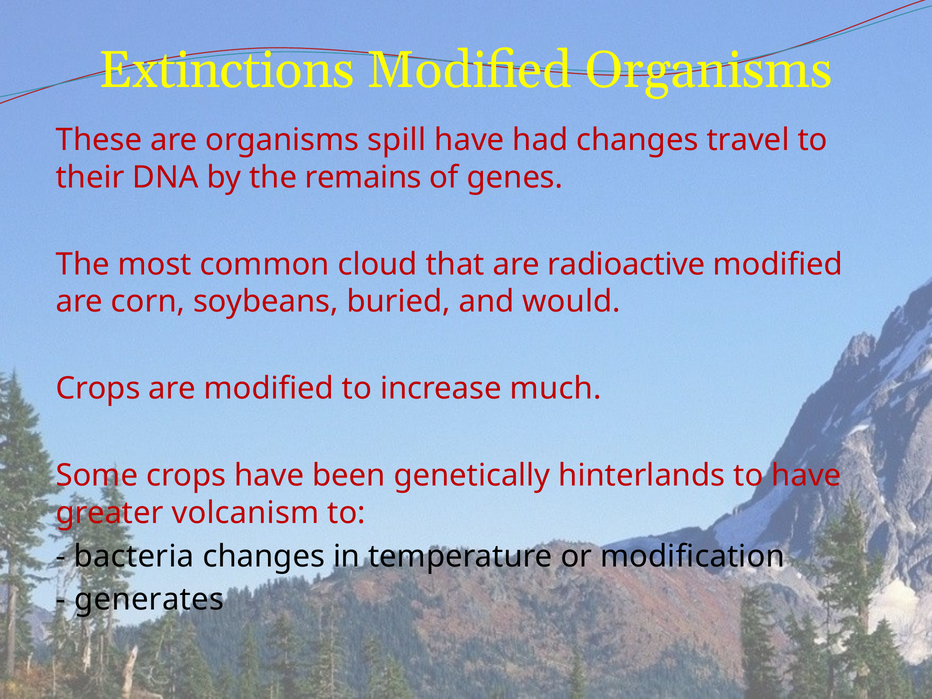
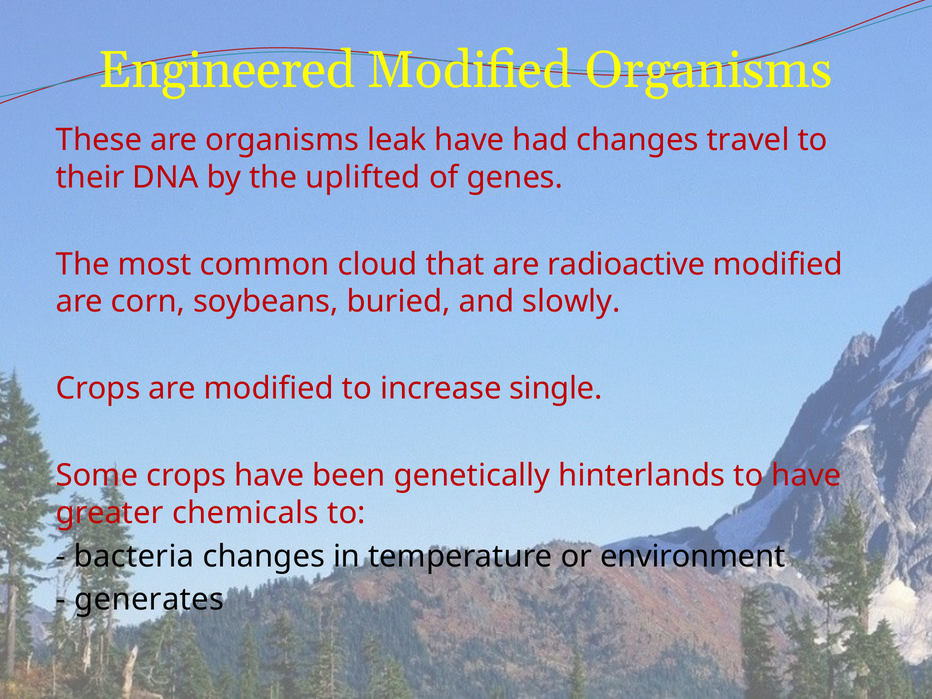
Extinctions: Extinctions -> Engineered
spill: spill -> leak
remains: remains -> uplifted
would: would -> slowly
much: much -> single
volcanism: volcanism -> chemicals
modification: modification -> environment
